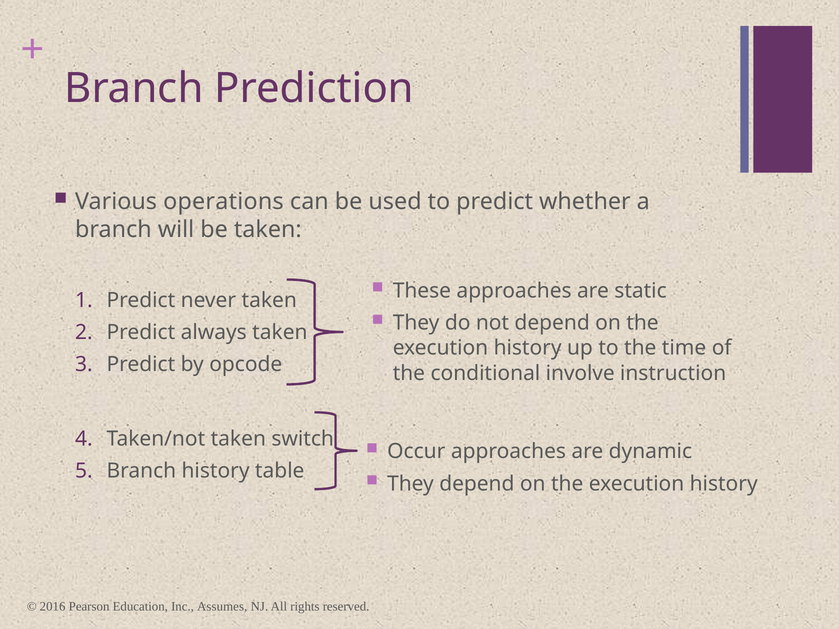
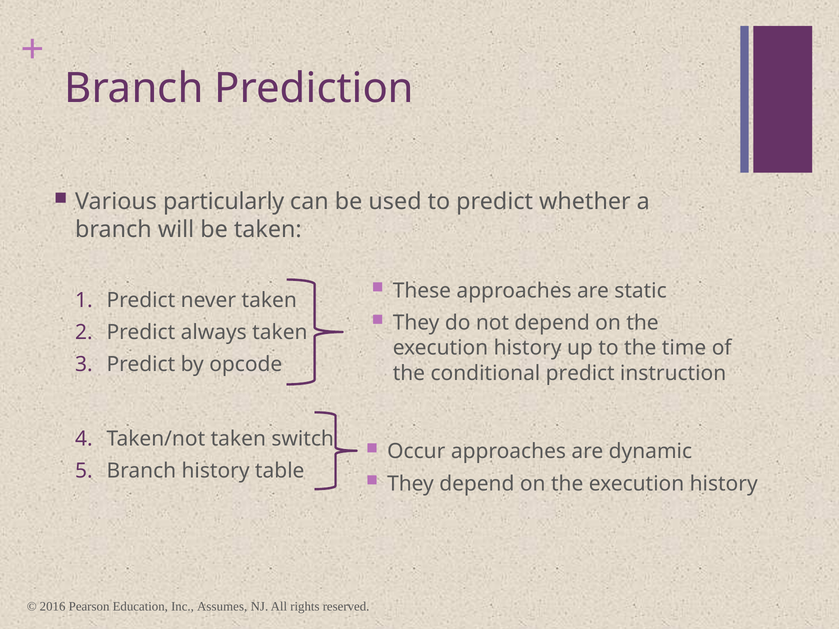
operations: operations -> particularly
conditional involve: involve -> predict
